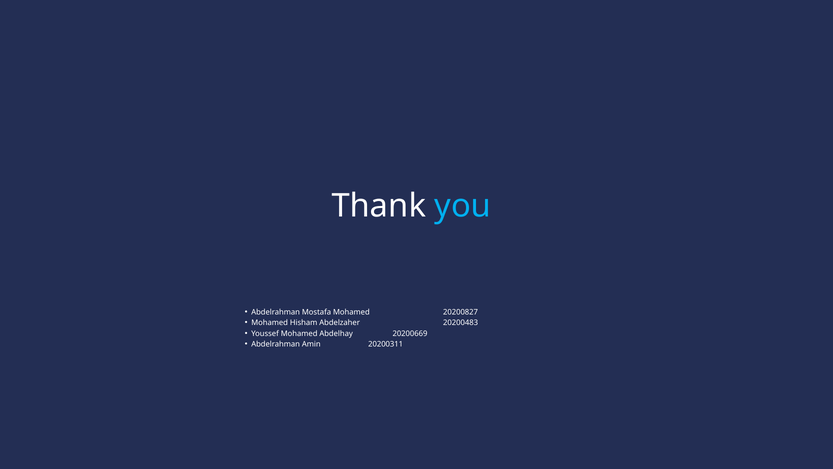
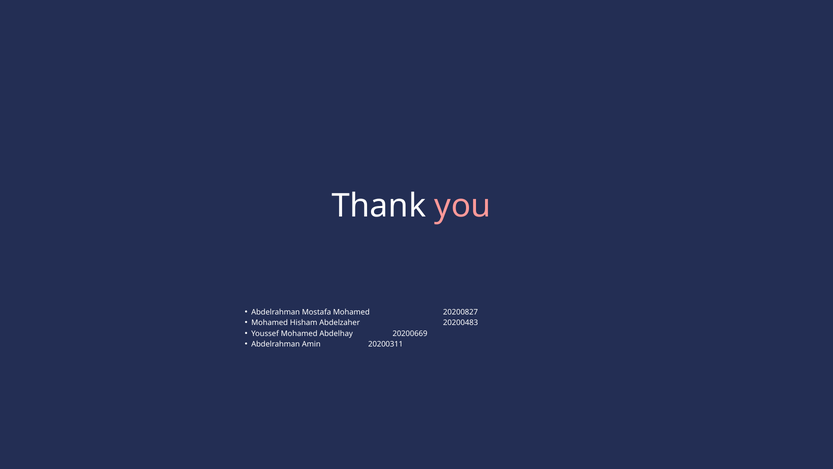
you colour: light blue -> pink
